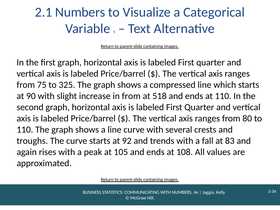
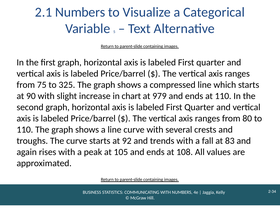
in from: from -> chart
518: 518 -> 979
